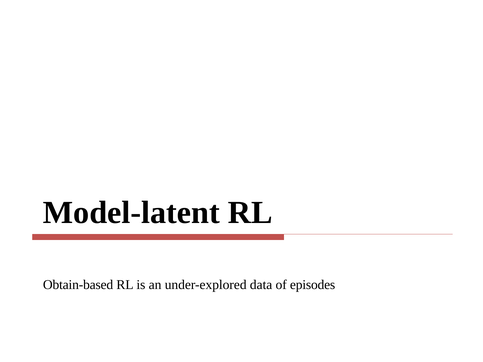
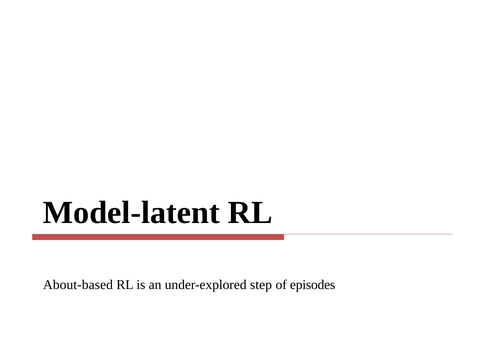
Obtain-based: Obtain-based -> About-based
data: data -> step
